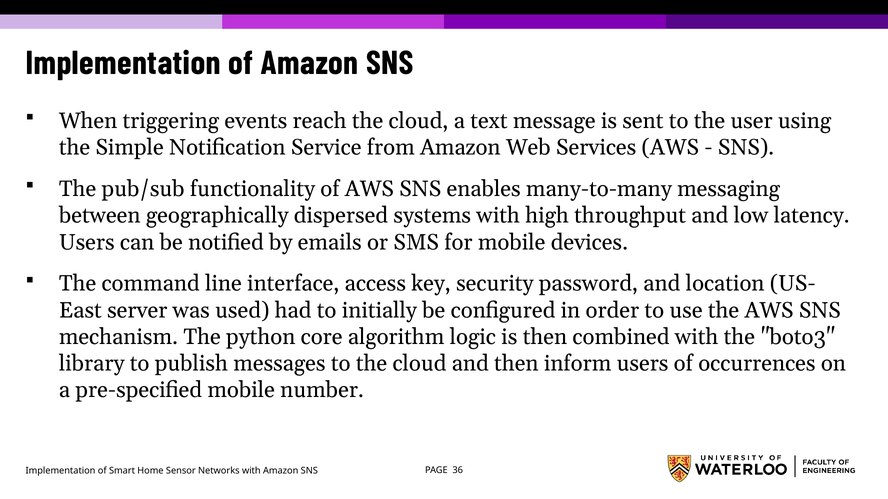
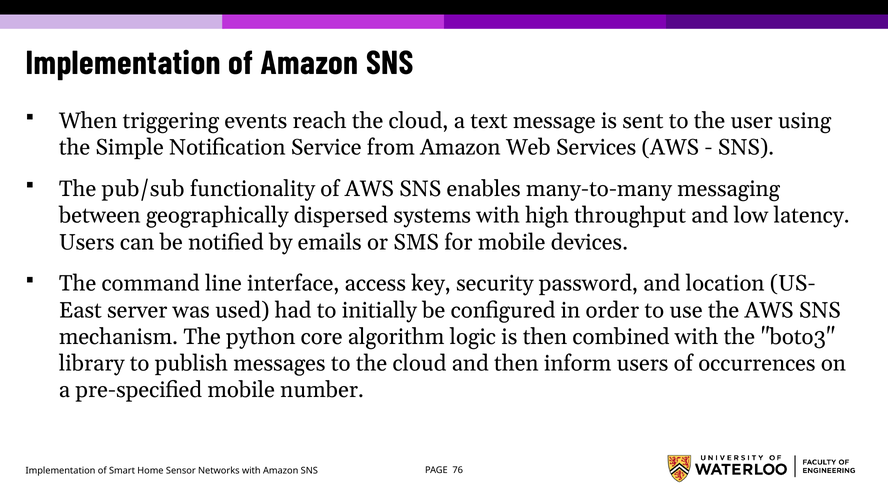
36: 36 -> 76
